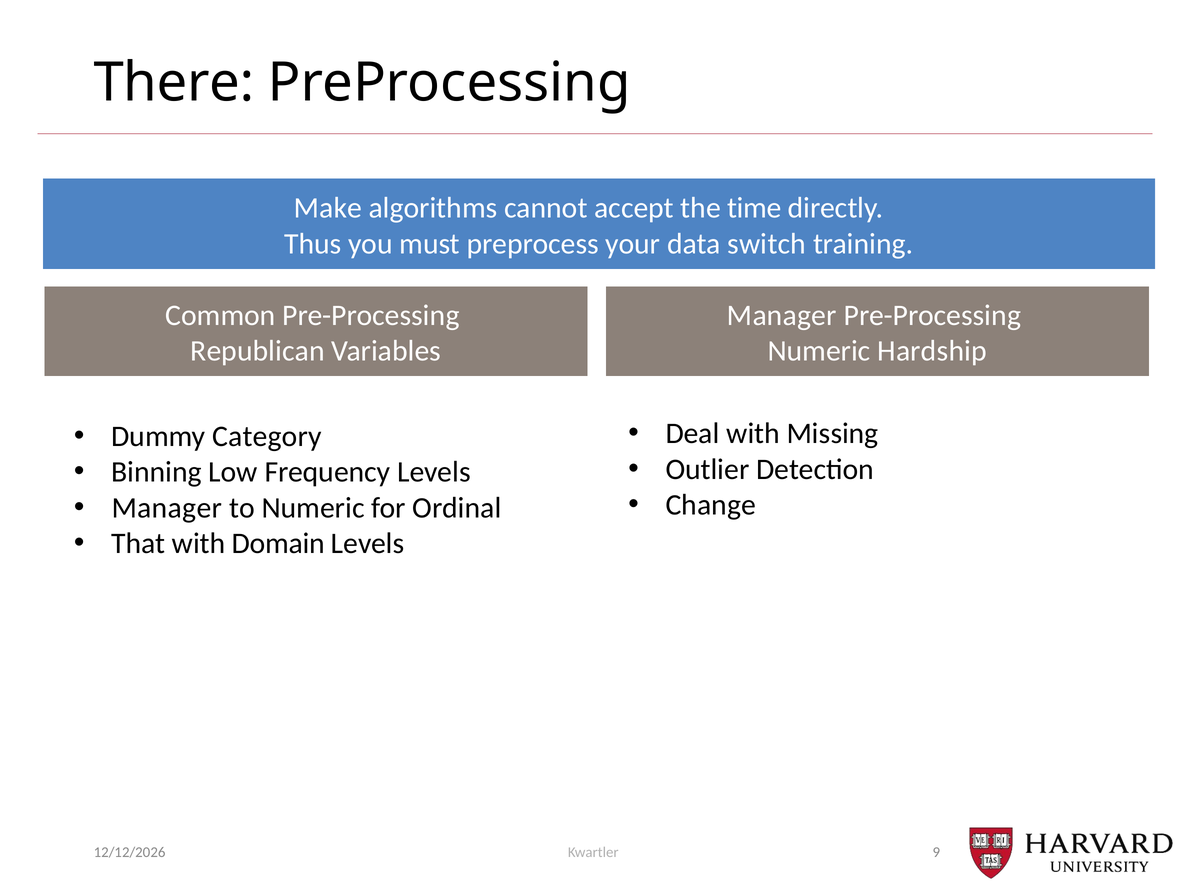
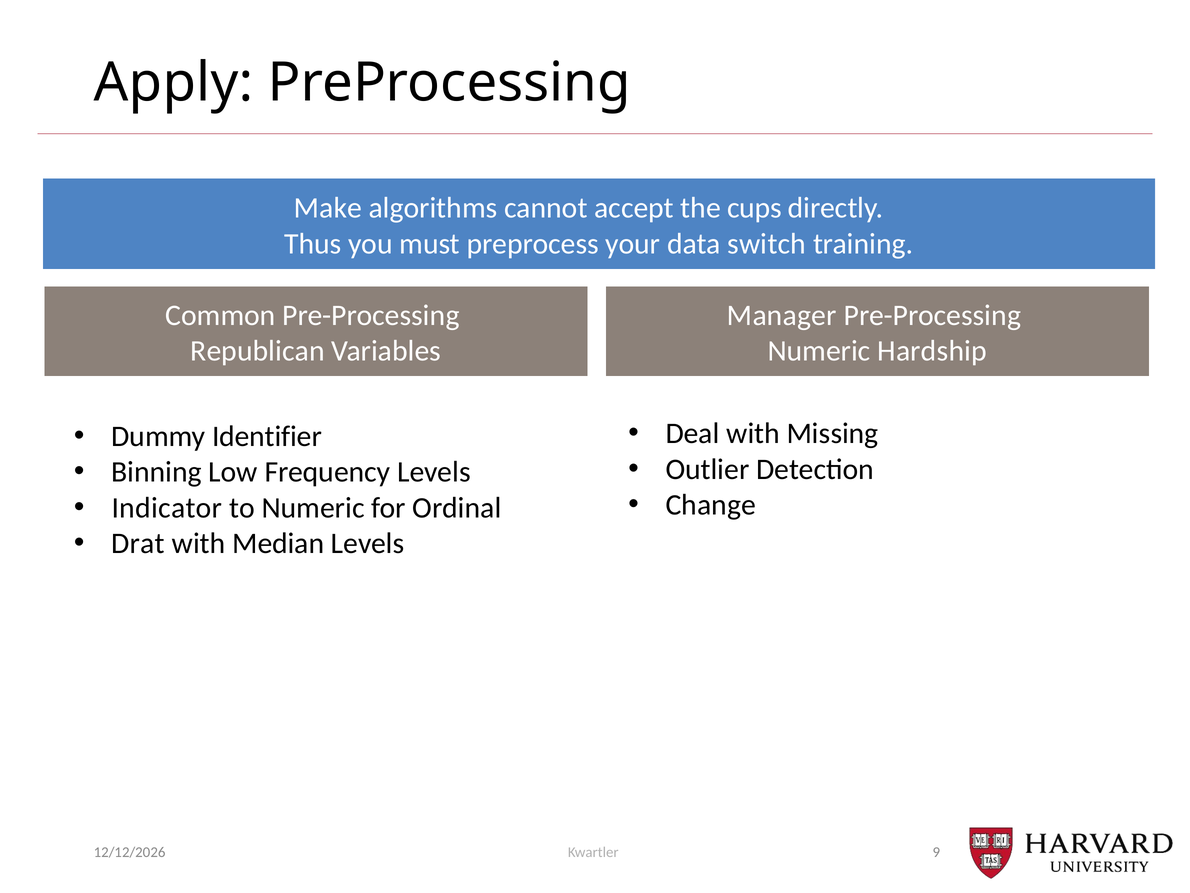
There: There -> Apply
time: time -> cups
Category: Category -> Identifier
Manager at (167, 508): Manager -> Indicator
That: That -> Drat
Domain: Domain -> Median
